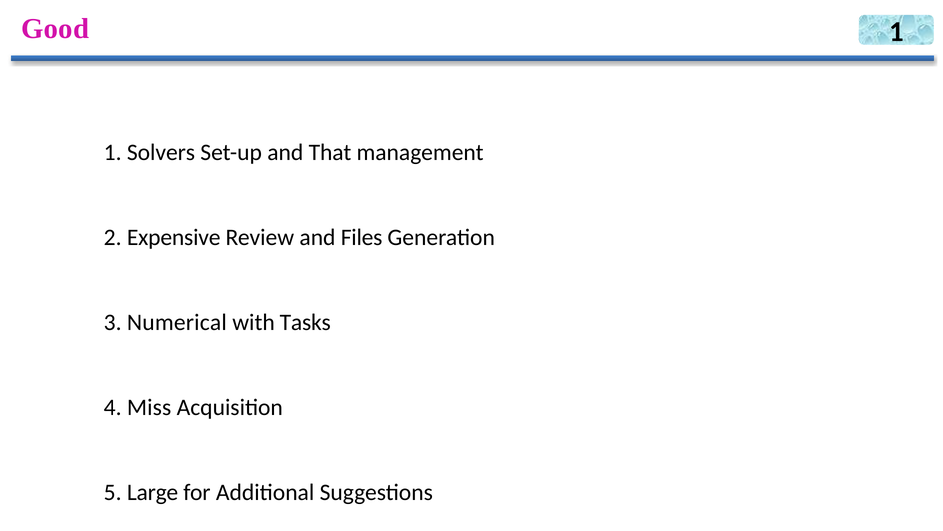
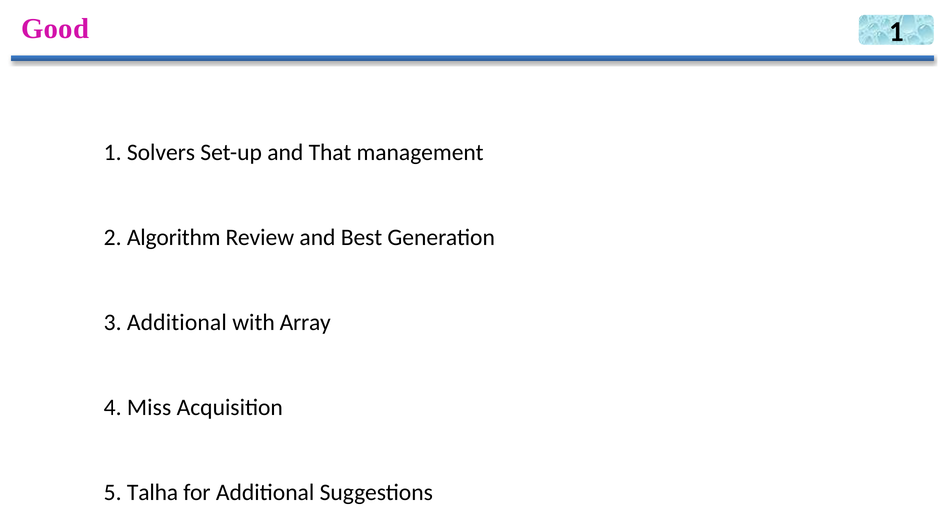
Expensive: Expensive -> Algorithm
Files: Files -> Best
3 Numerical: Numerical -> Additional
Tasks: Tasks -> Array
Large: Large -> Talha
